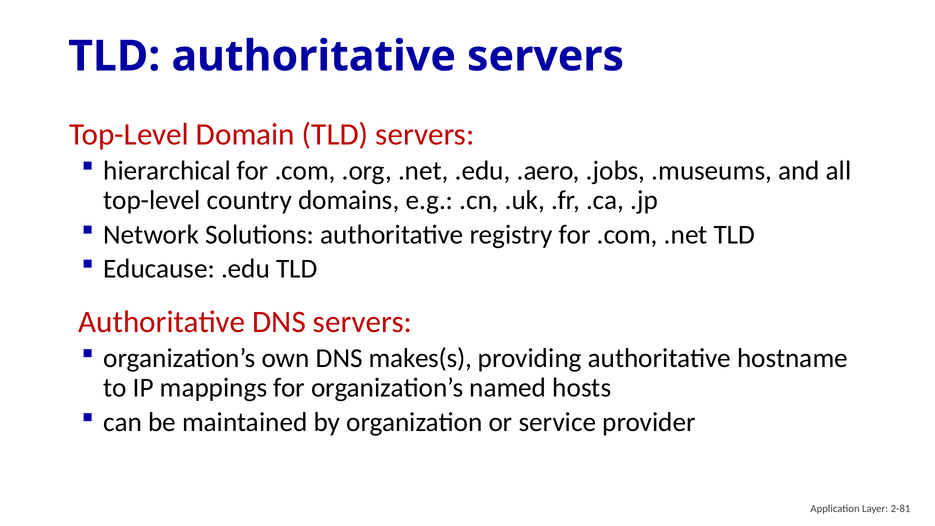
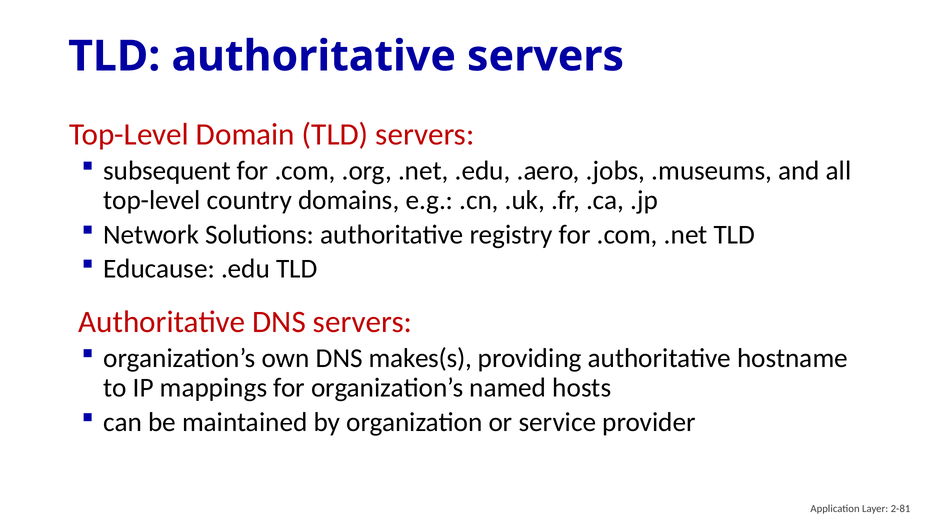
hierarchical: hierarchical -> subsequent
